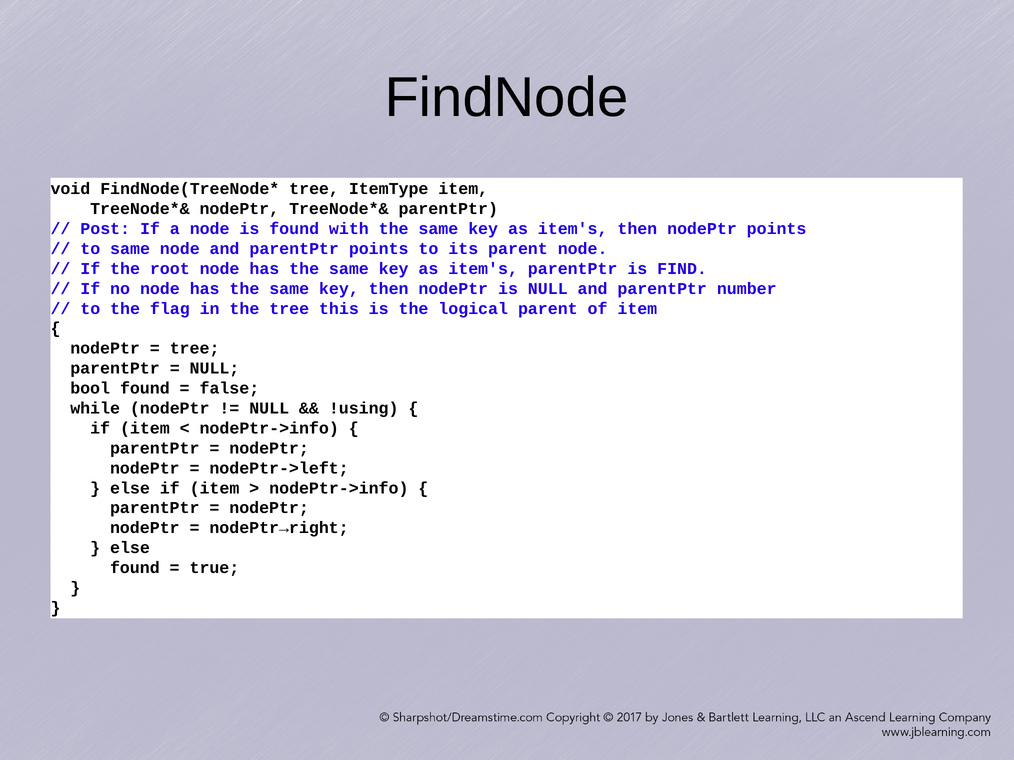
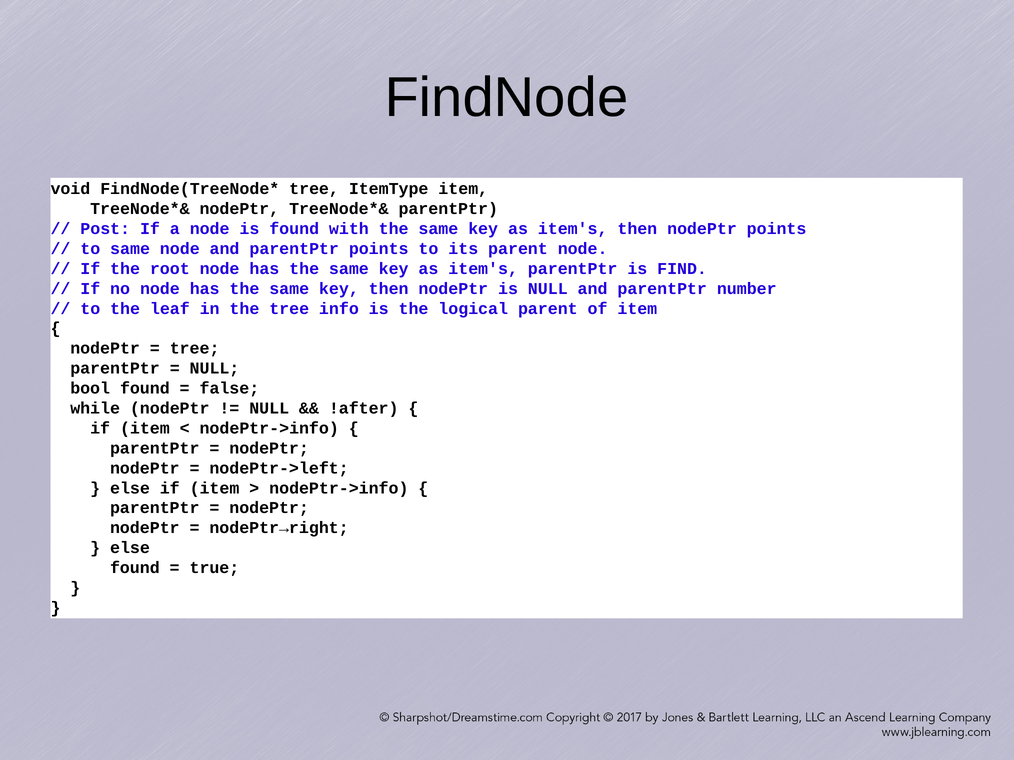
flag: flag -> leaf
this: this -> info
!using: !using -> !after
